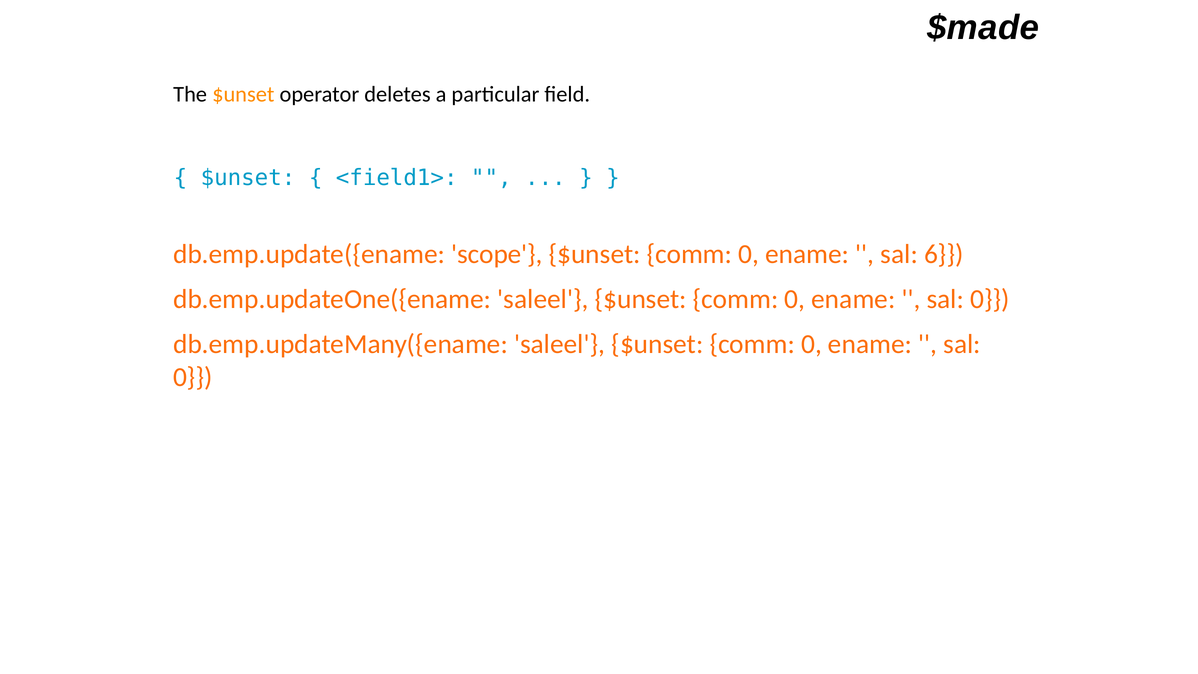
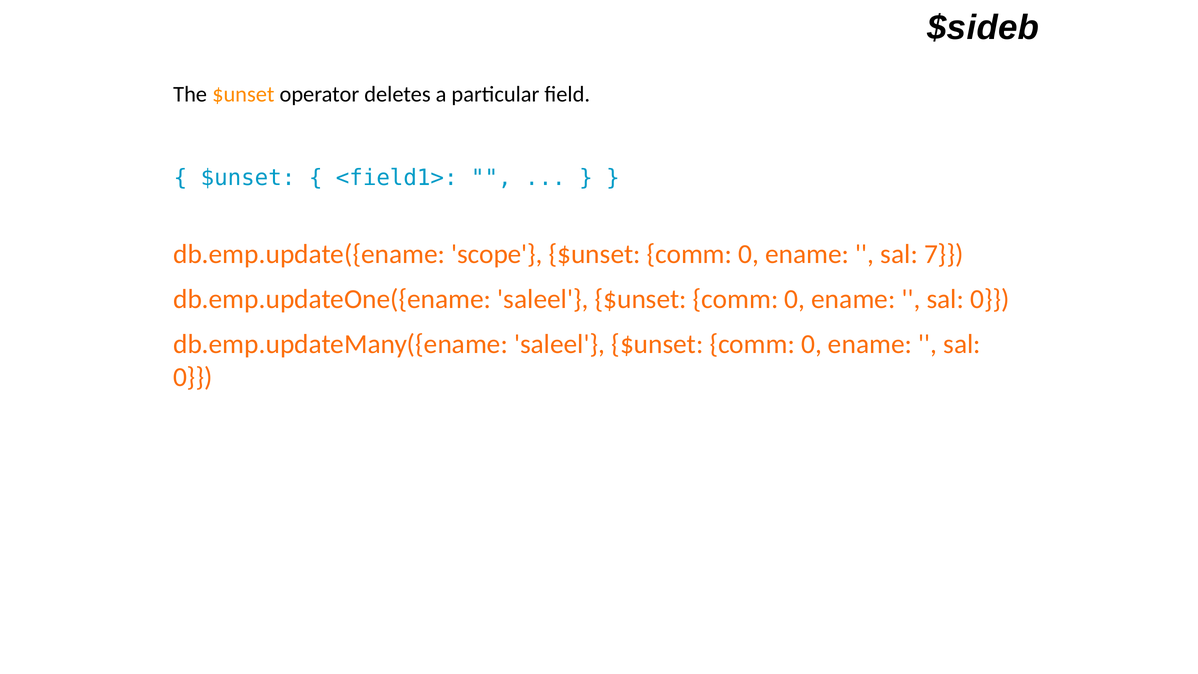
$made: $made -> $sideb
6: 6 -> 7
